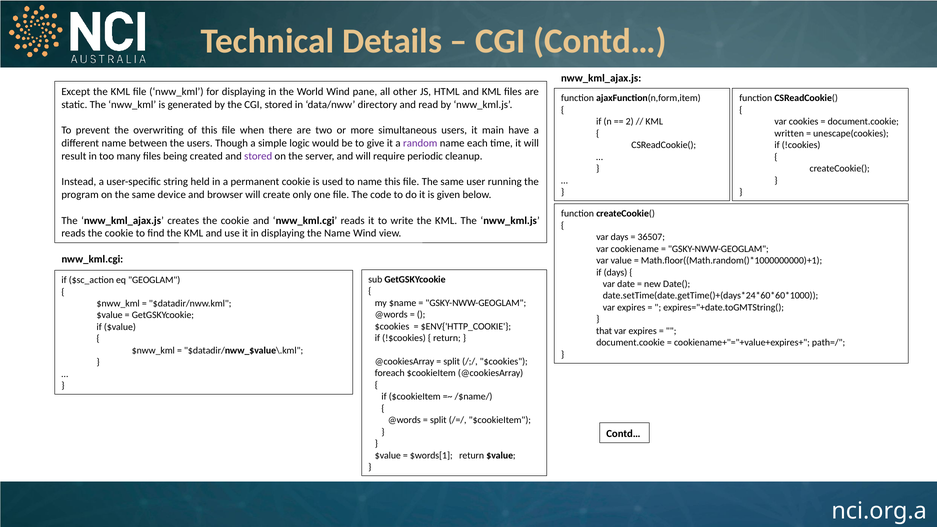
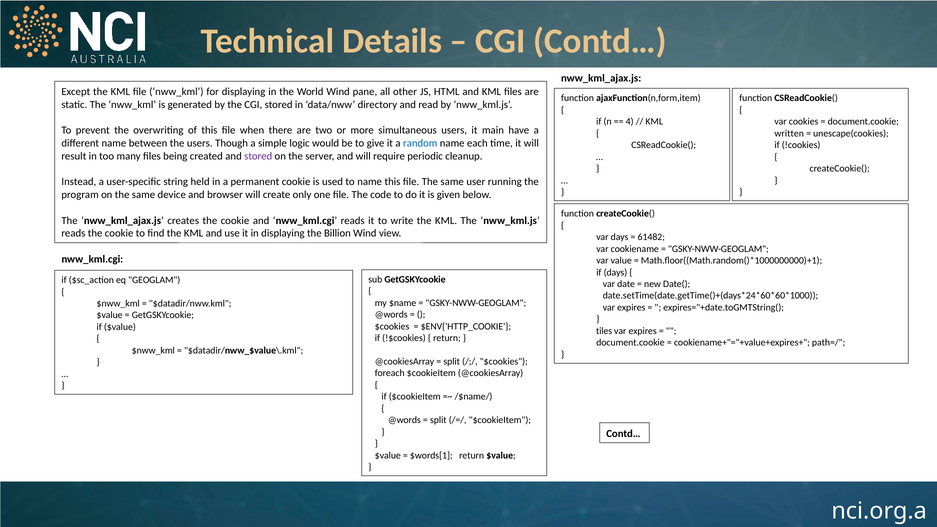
2: 2 -> 4
random colour: purple -> blue
the Name: Name -> Billion
36507: 36507 -> 61482
that: that -> tiles
